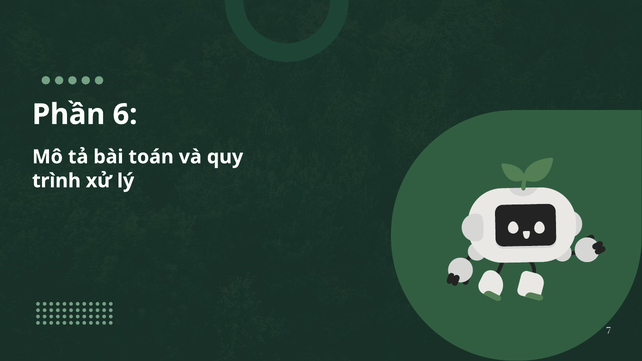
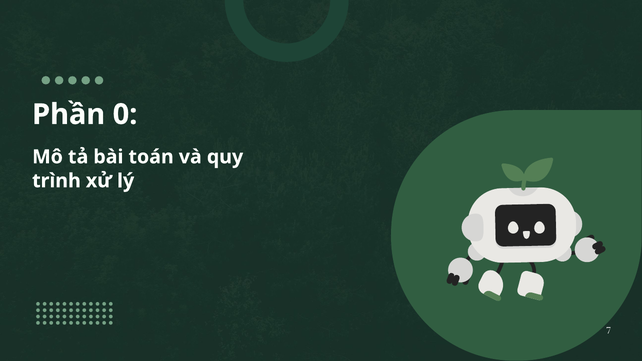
6: 6 -> 0
